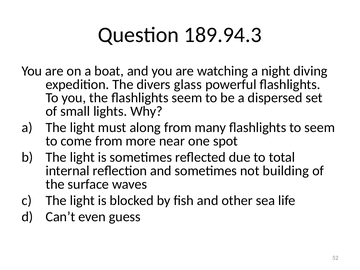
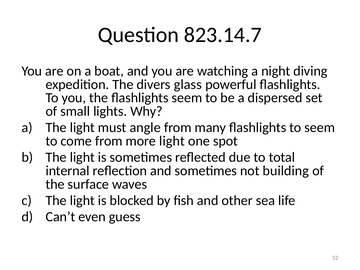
189.94.3: 189.94.3 -> 823.14.7
along: along -> angle
more near: near -> light
